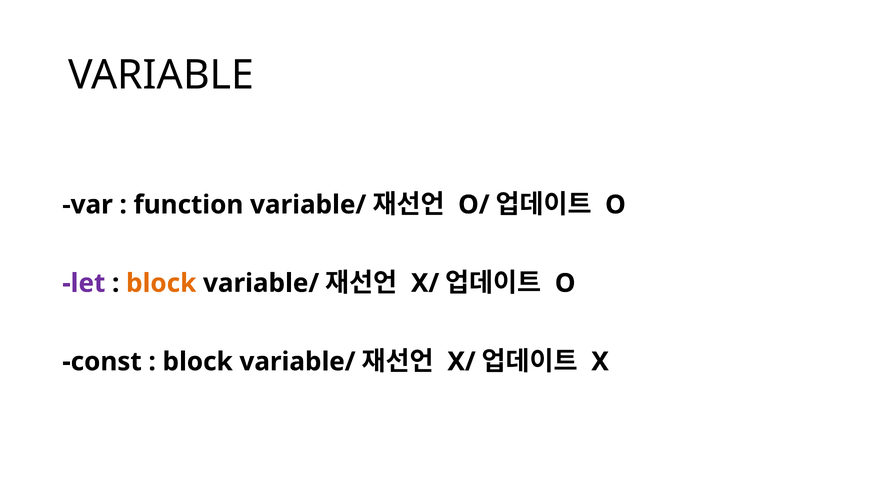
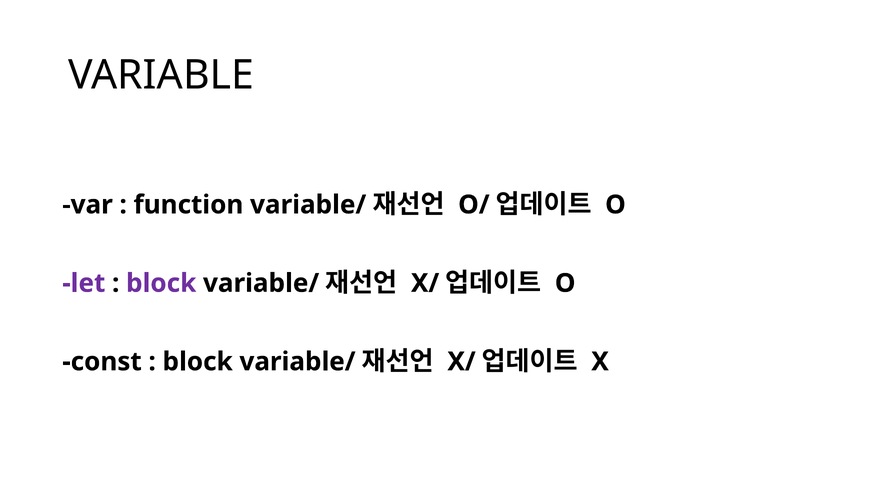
block at (161, 283) colour: orange -> purple
